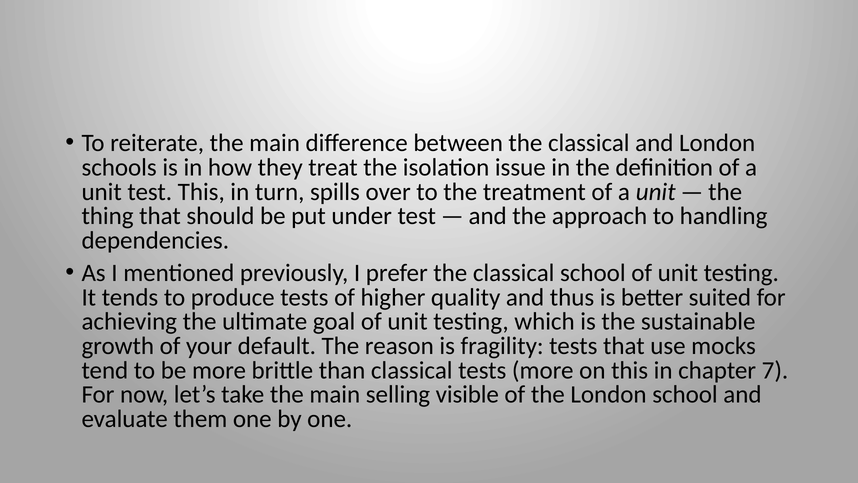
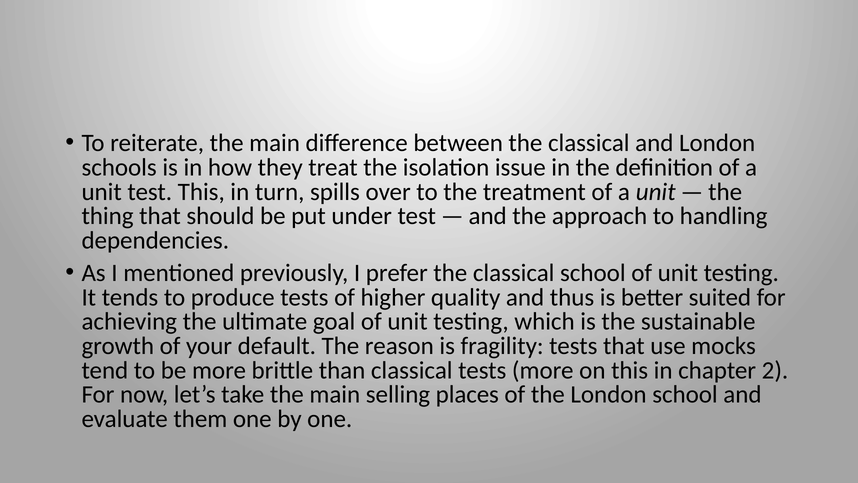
7: 7 -> 2
visible: visible -> places
